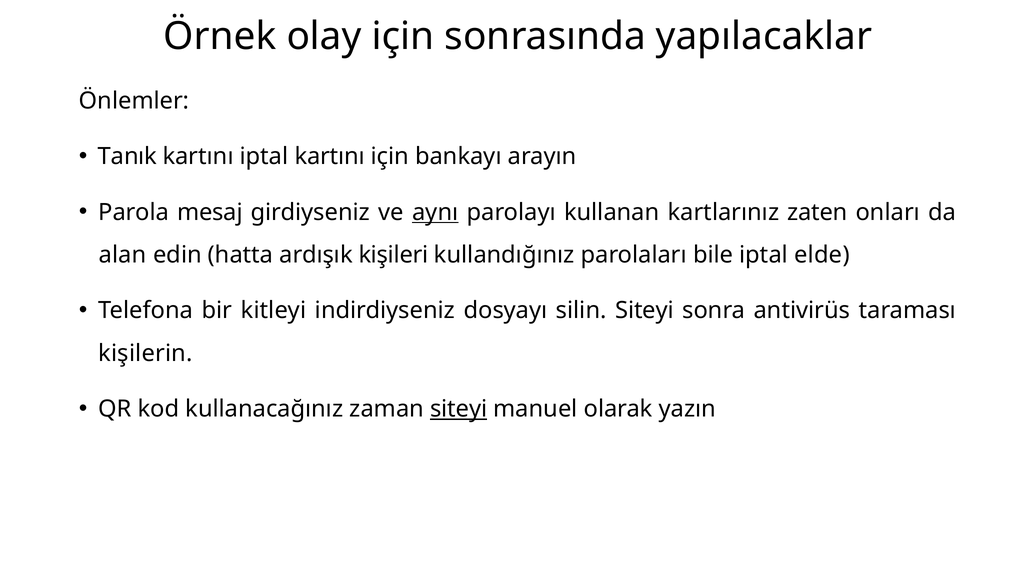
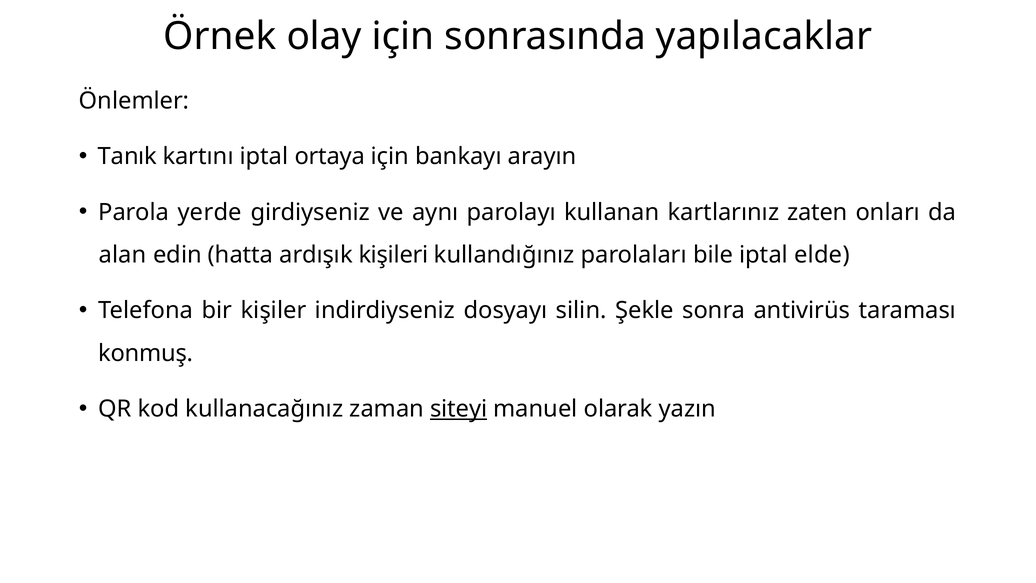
iptal kartını: kartını -> ortaya
mesaj: mesaj -> yerde
aynı underline: present -> none
kitleyi: kitleyi -> kişiler
silin Siteyi: Siteyi -> Şekle
kişilerin: kişilerin -> konmuş
